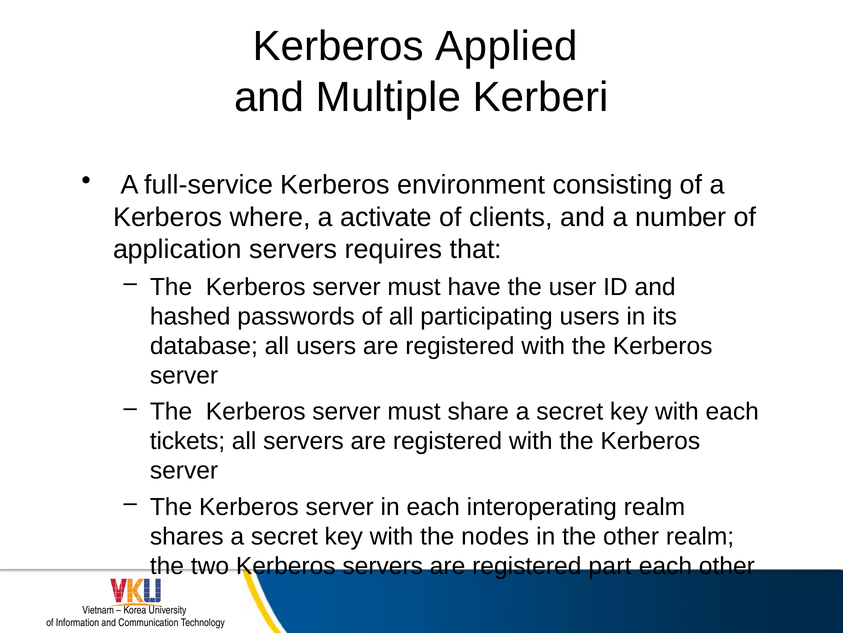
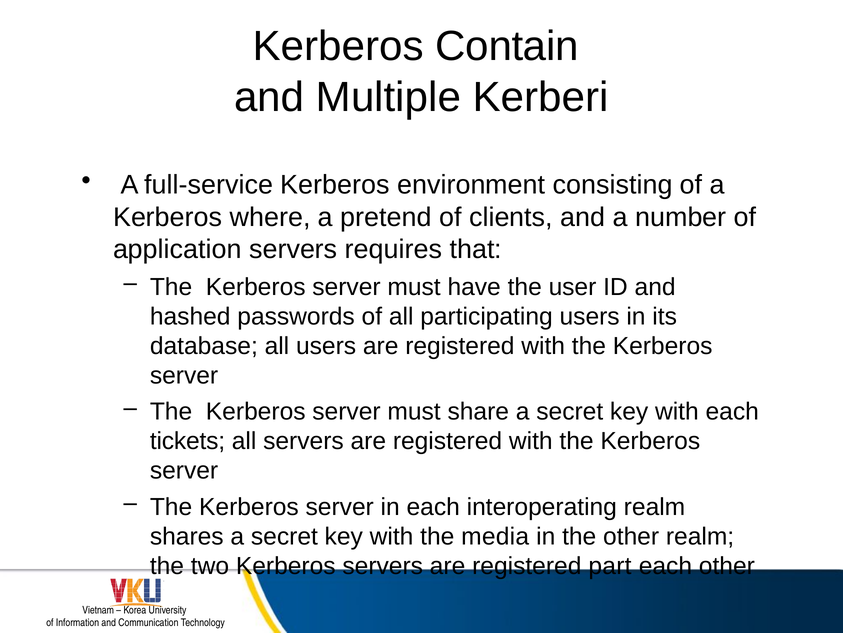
Applied: Applied -> Contain
activate: activate -> pretend
nodes: nodes -> media
